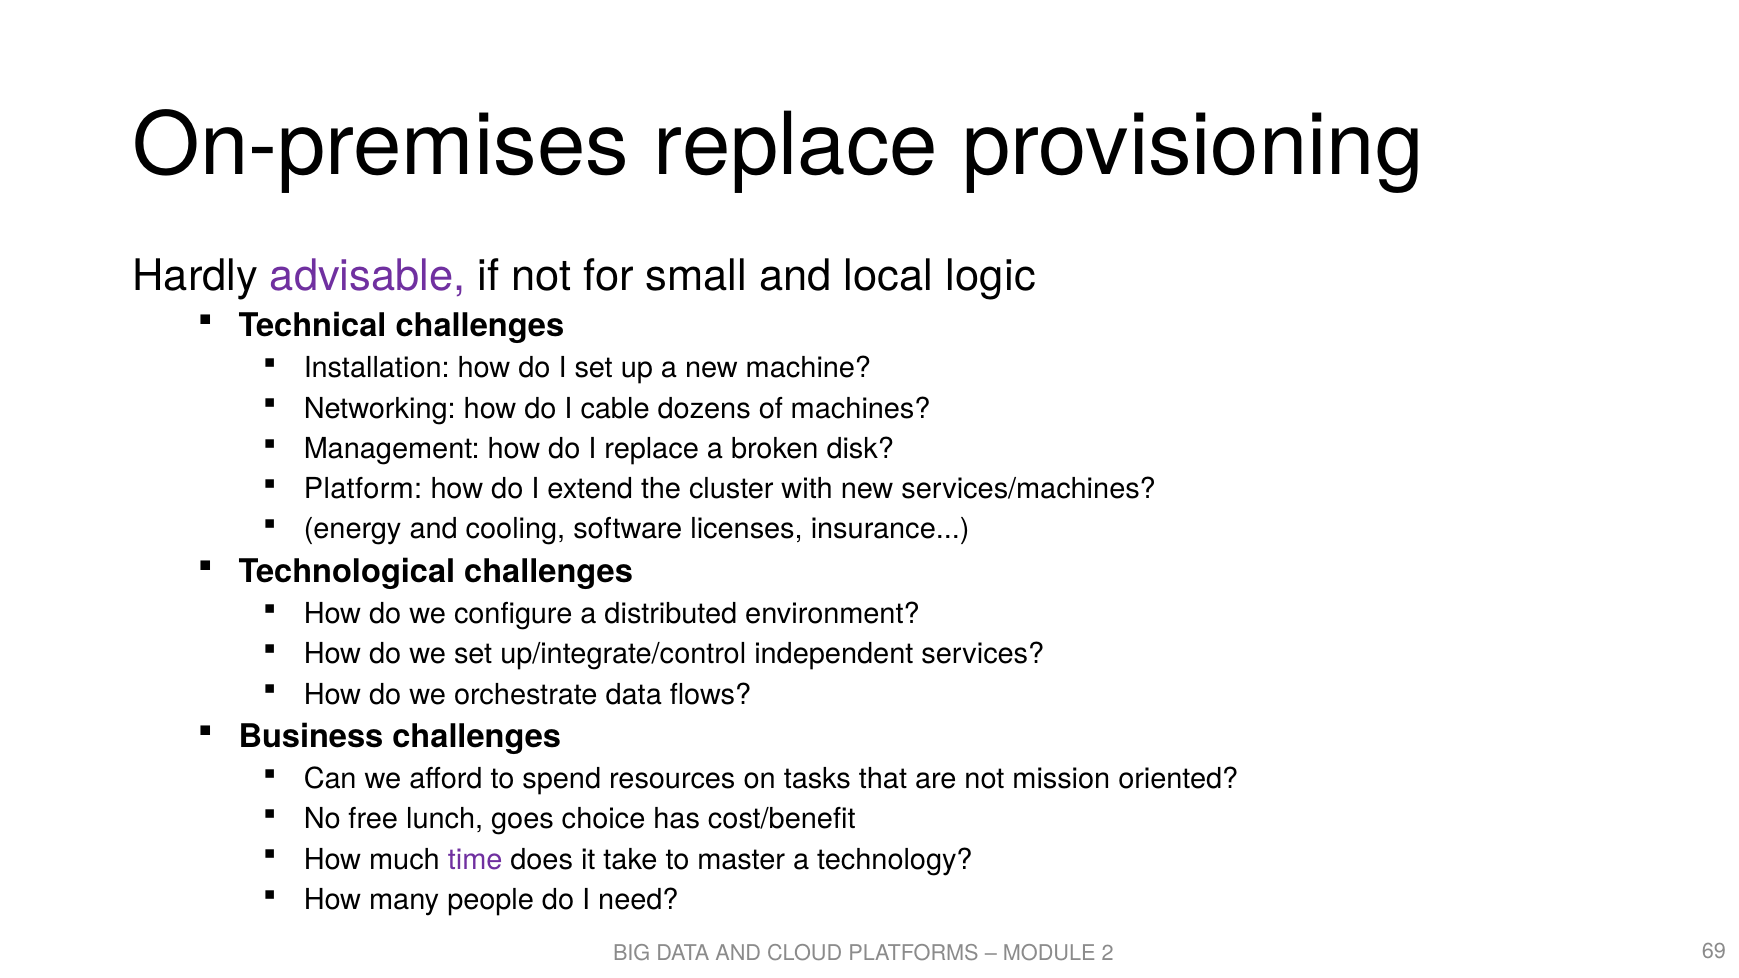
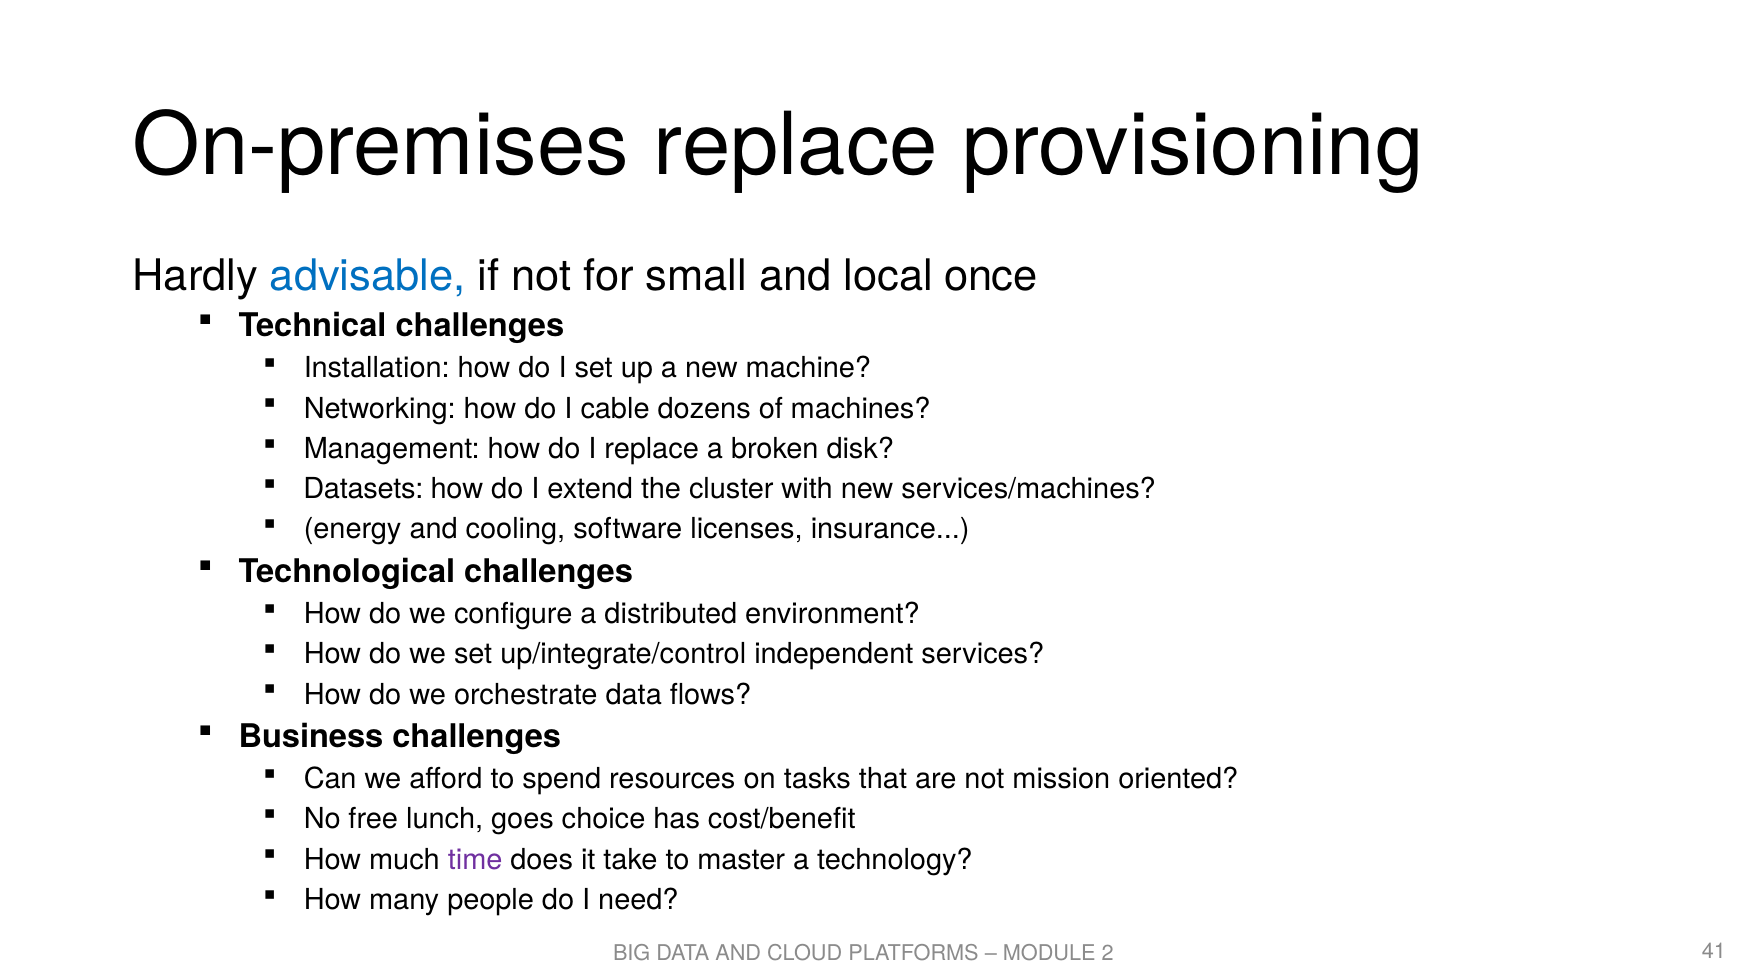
advisable colour: purple -> blue
logic: logic -> once
Platform: Platform -> Datasets
69: 69 -> 41
